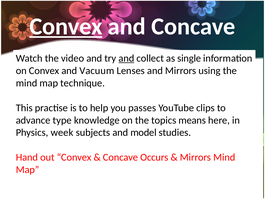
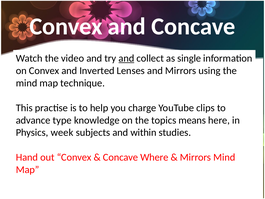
Convex at (66, 27) underline: present -> none
Vacuum: Vacuum -> Inverted
passes: passes -> charge
model: model -> within
Occurs: Occurs -> Where
